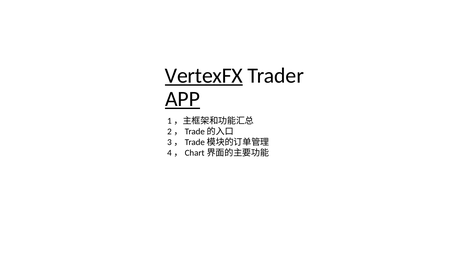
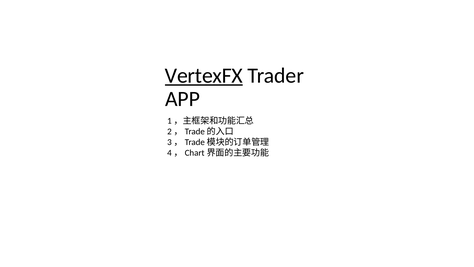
APP underline: present -> none
